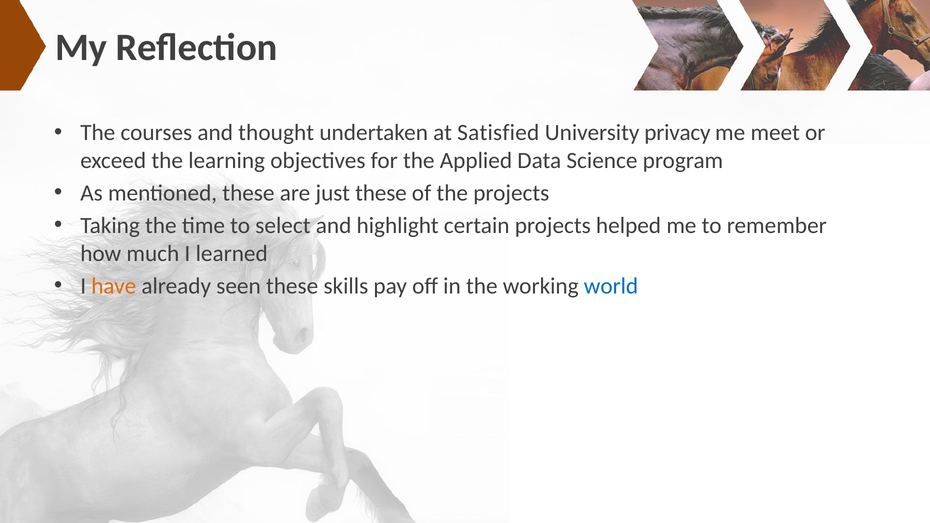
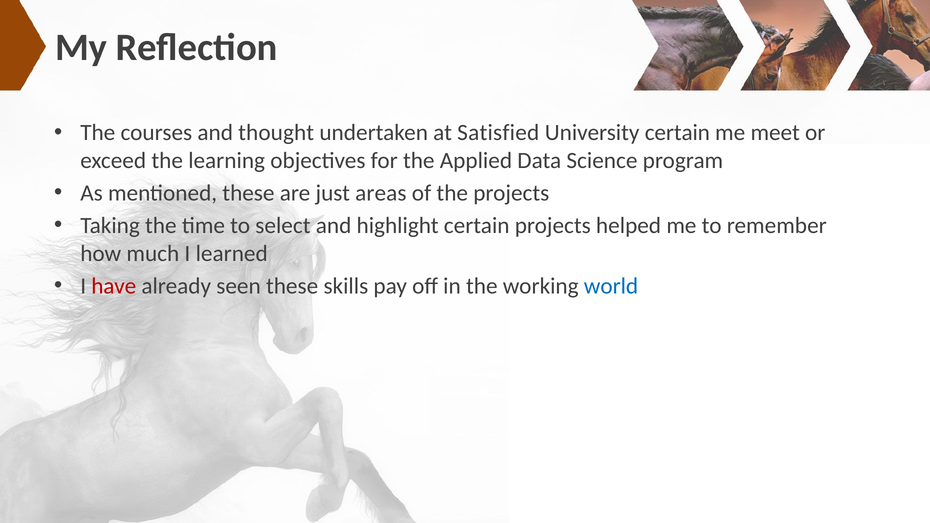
University privacy: privacy -> certain
just these: these -> areas
have colour: orange -> red
